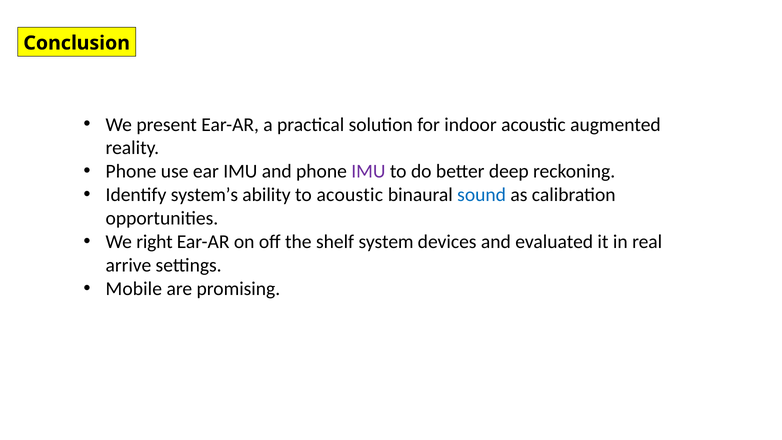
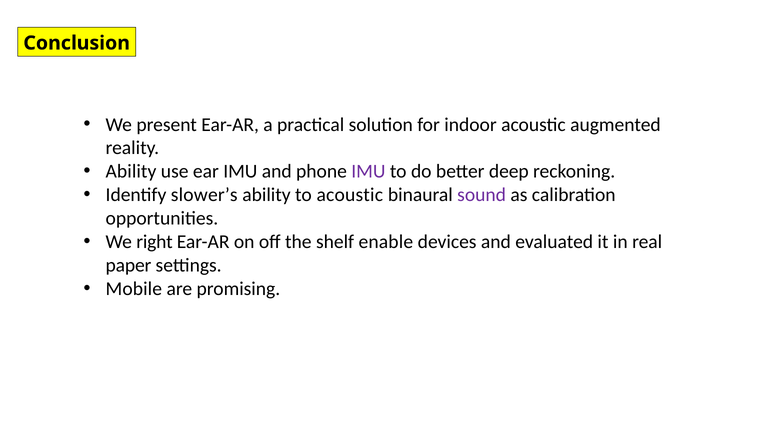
Phone at (131, 171): Phone -> Ability
system’s: system’s -> slower’s
sound colour: blue -> purple
system: system -> enable
arrive: arrive -> paper
